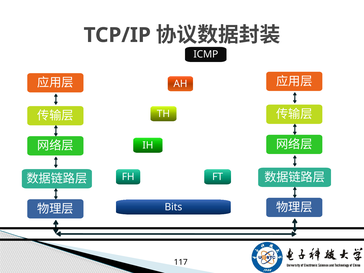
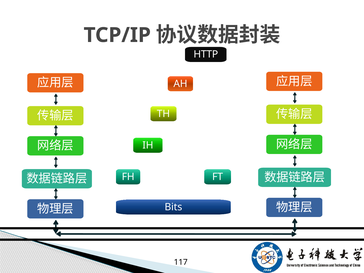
ICMP: ICMP -> HTTP
